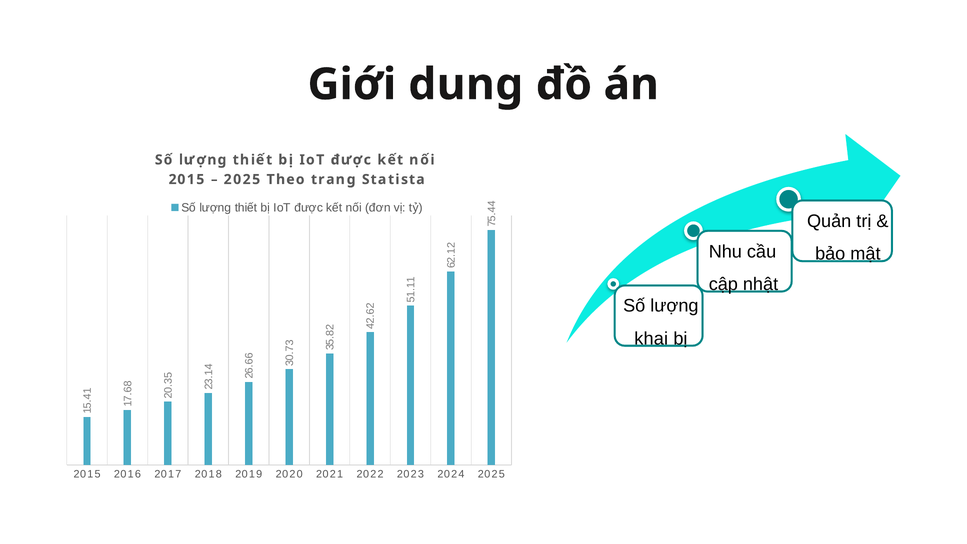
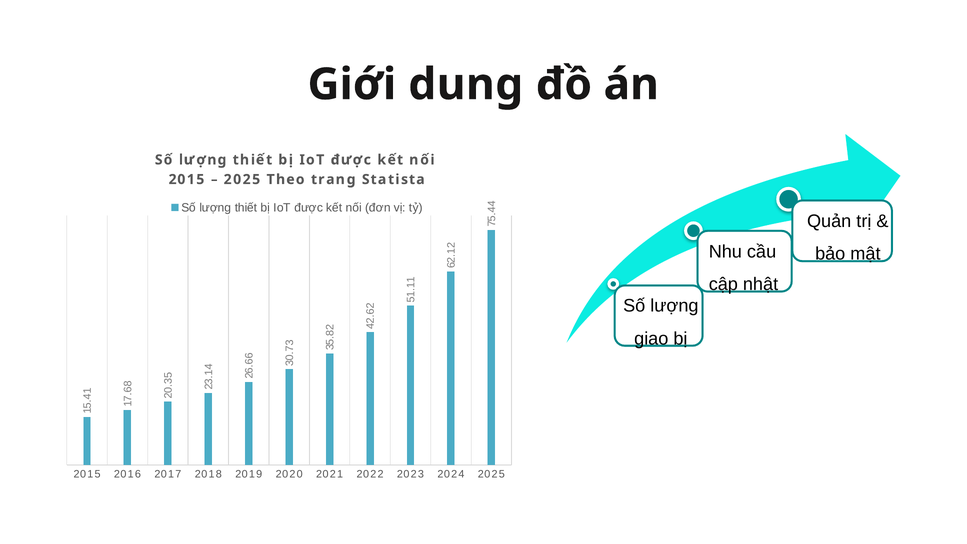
khai: khai -> giao
